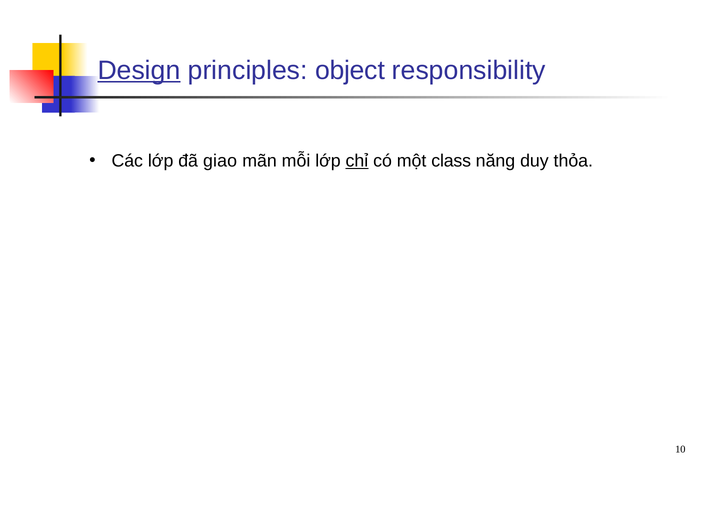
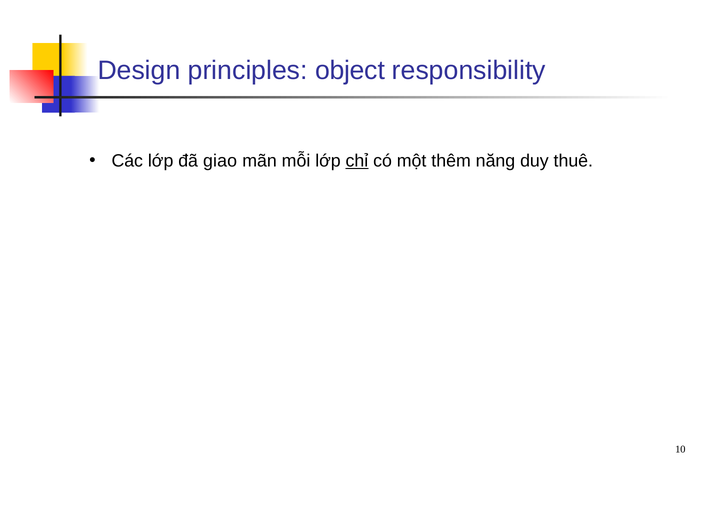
Design underline: present -> none
class: class -> thêm
thỏa: thỏa -> thuê
